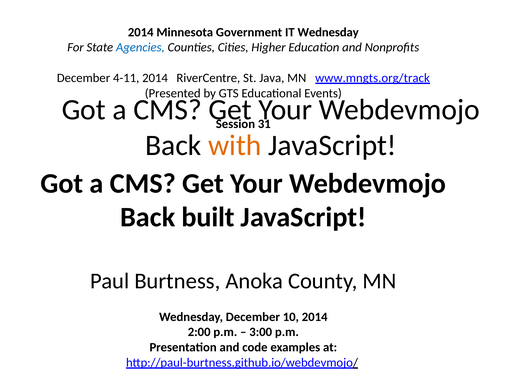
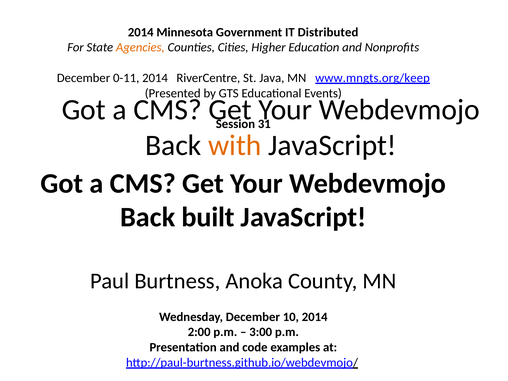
IT Wednesday: Wednesday -> Distributed
Agencies colour: blue -> orange
4-11: 4-11 -> 0-11
www.mngts.org/track: www.mngts.org/track -> www.mngts.org/keep
